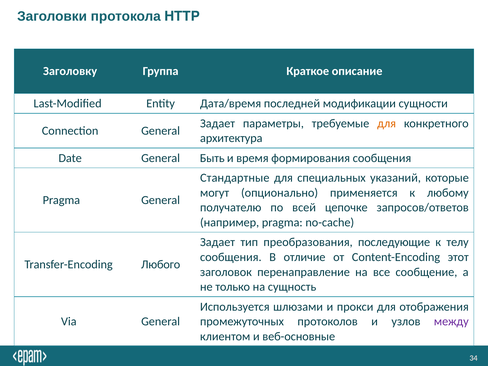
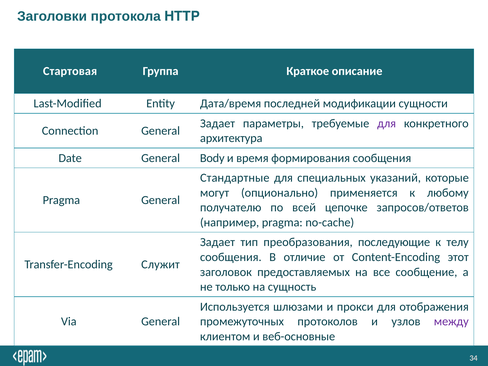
Заголовку: Заголовку -> Cтартовая
для at (387, 123) colour: orange -> purple
Быть: Быть -> Body
Любого: Любого -> Служит
перенаправление: перенаправление -> предоставляемых
